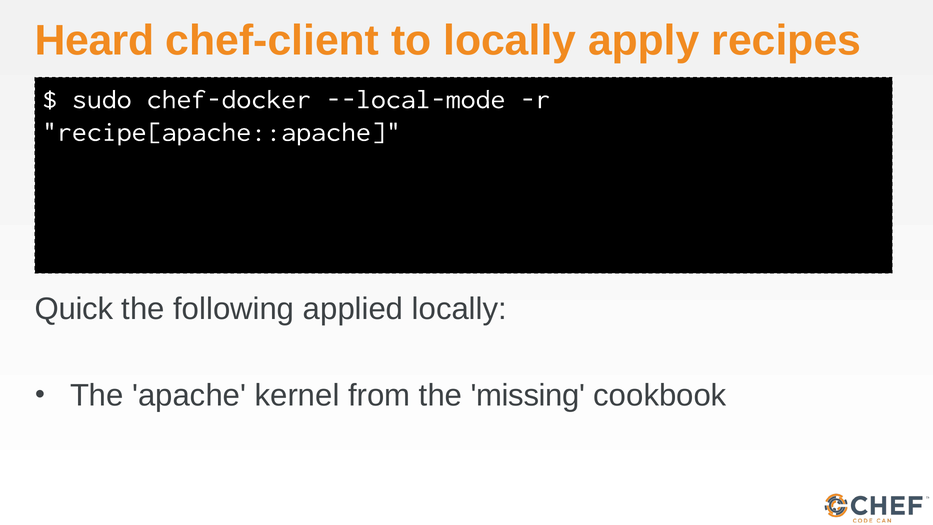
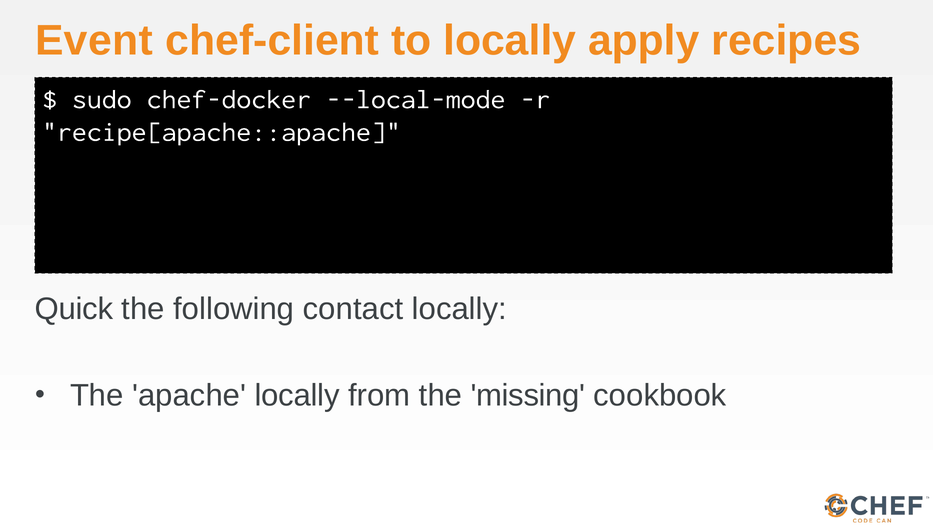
Heard: Heard -> Event
applied: applied -> contact
apache kernel: kernel -> locally
